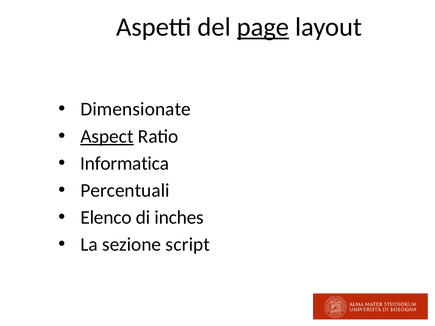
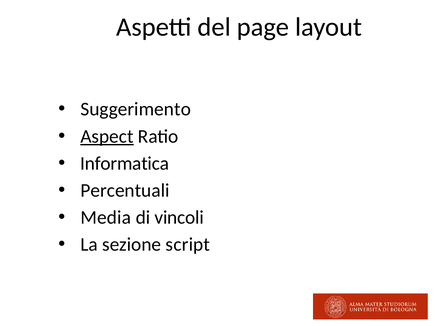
page underline: present -> none
Dimensionate: Dimensionate -> Suggerimento
Elenco: Elenco -> Media
inches: inches -> vincoli
